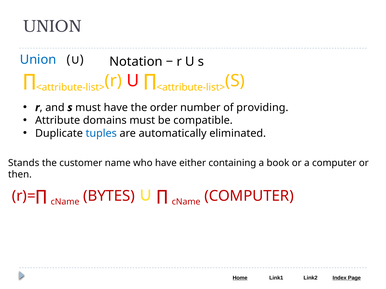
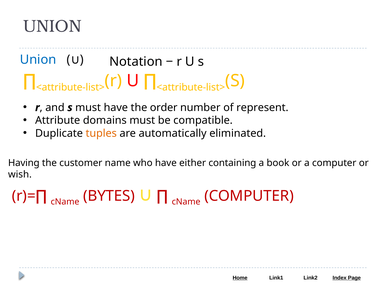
providing: providing -> represent
tuples colour: blue -> orange
Stands: Stands -> Having
then: then -> wish
